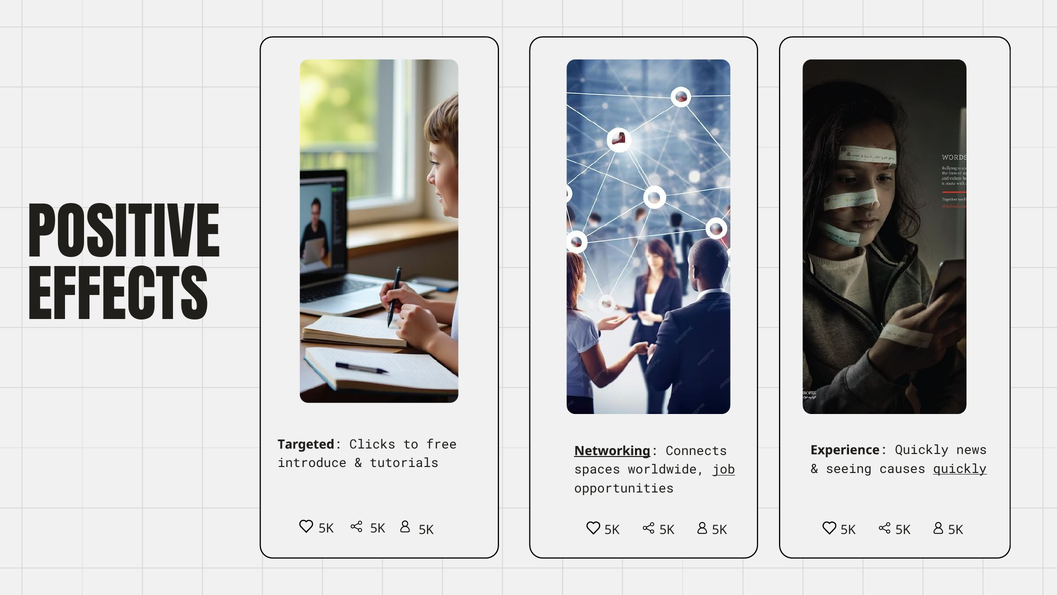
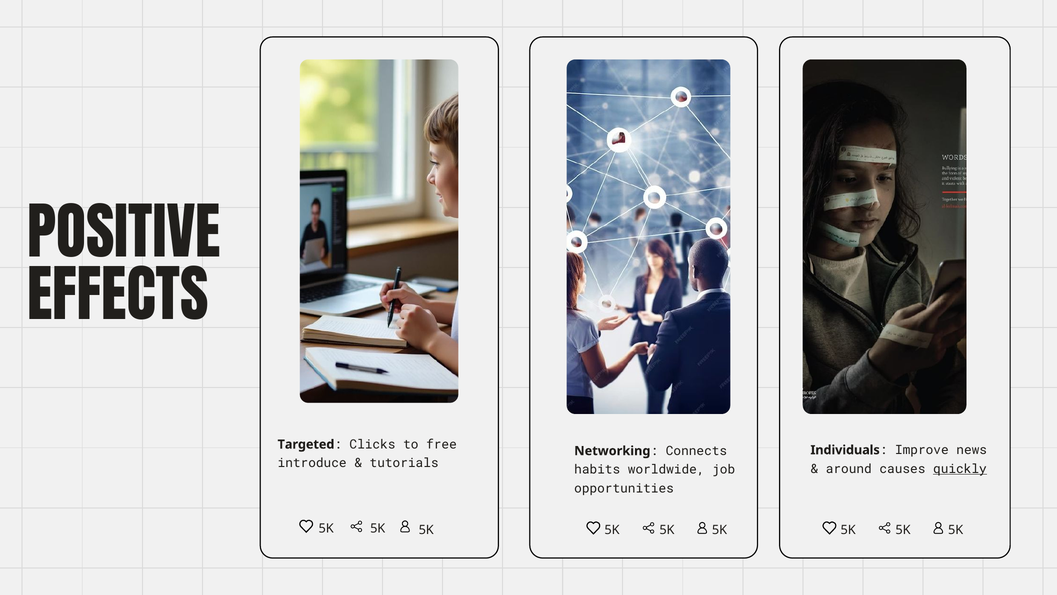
Experience: Experience -> Individuals
Quickly at (922, 450): Quickly -> Improve
Networking underline: present -> none
seeing: seeing -> around
spaces: spaces -> habits
job underline: present -> none
